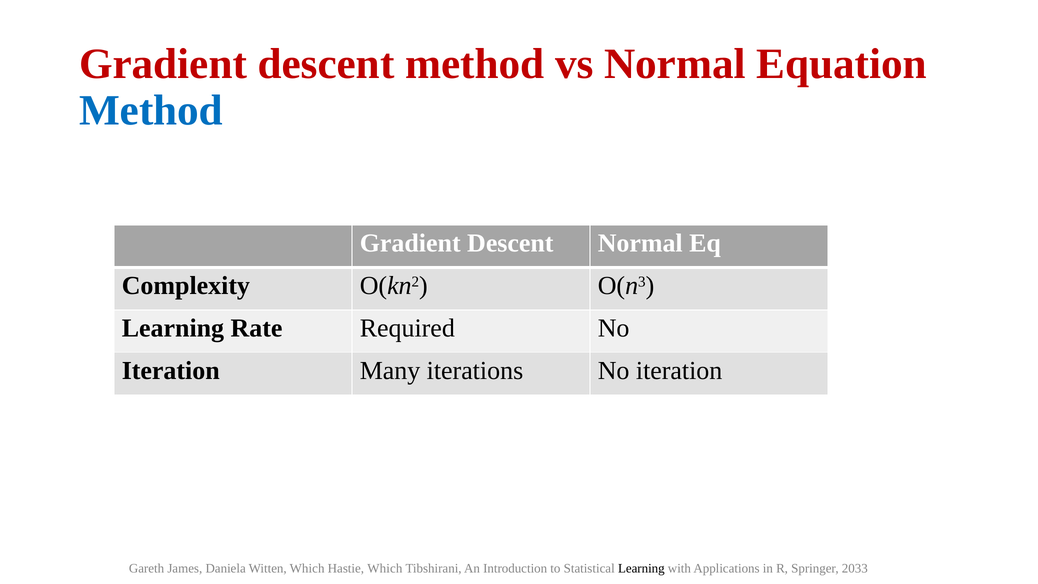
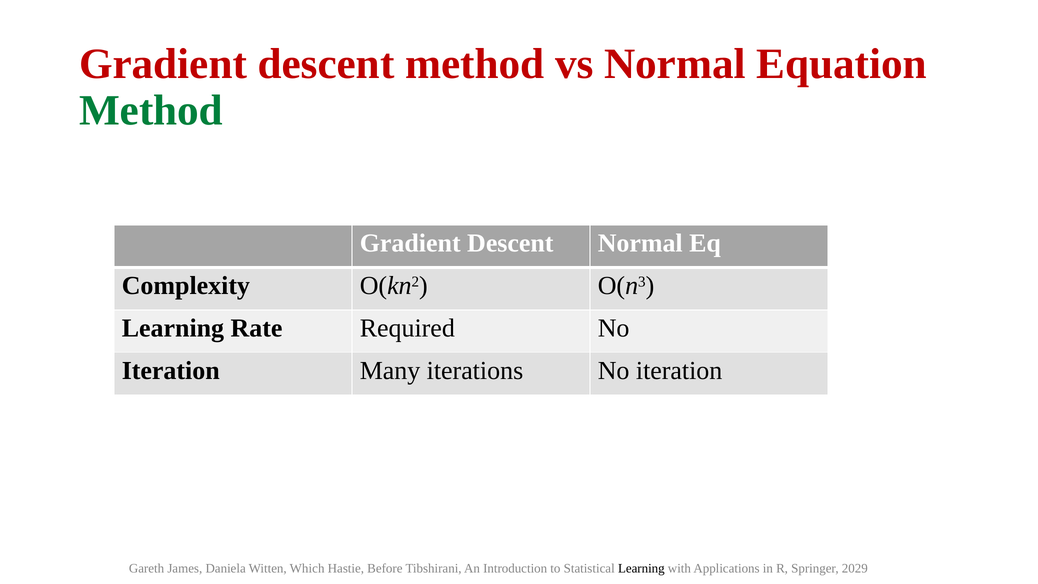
Method at (151, 111) colour: blue -> green
Hastie Which: Which -> Before
2033: 2033 -> 2029
